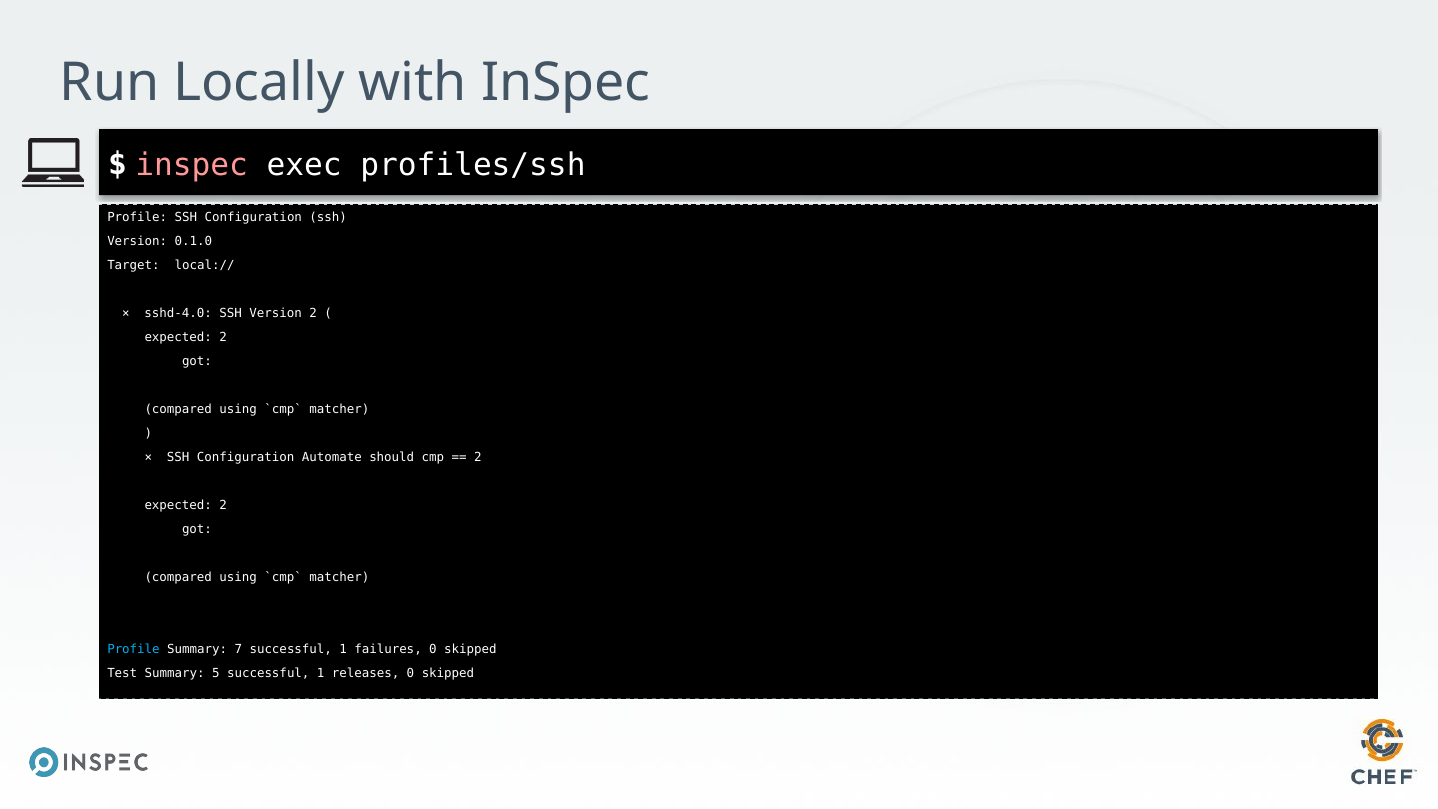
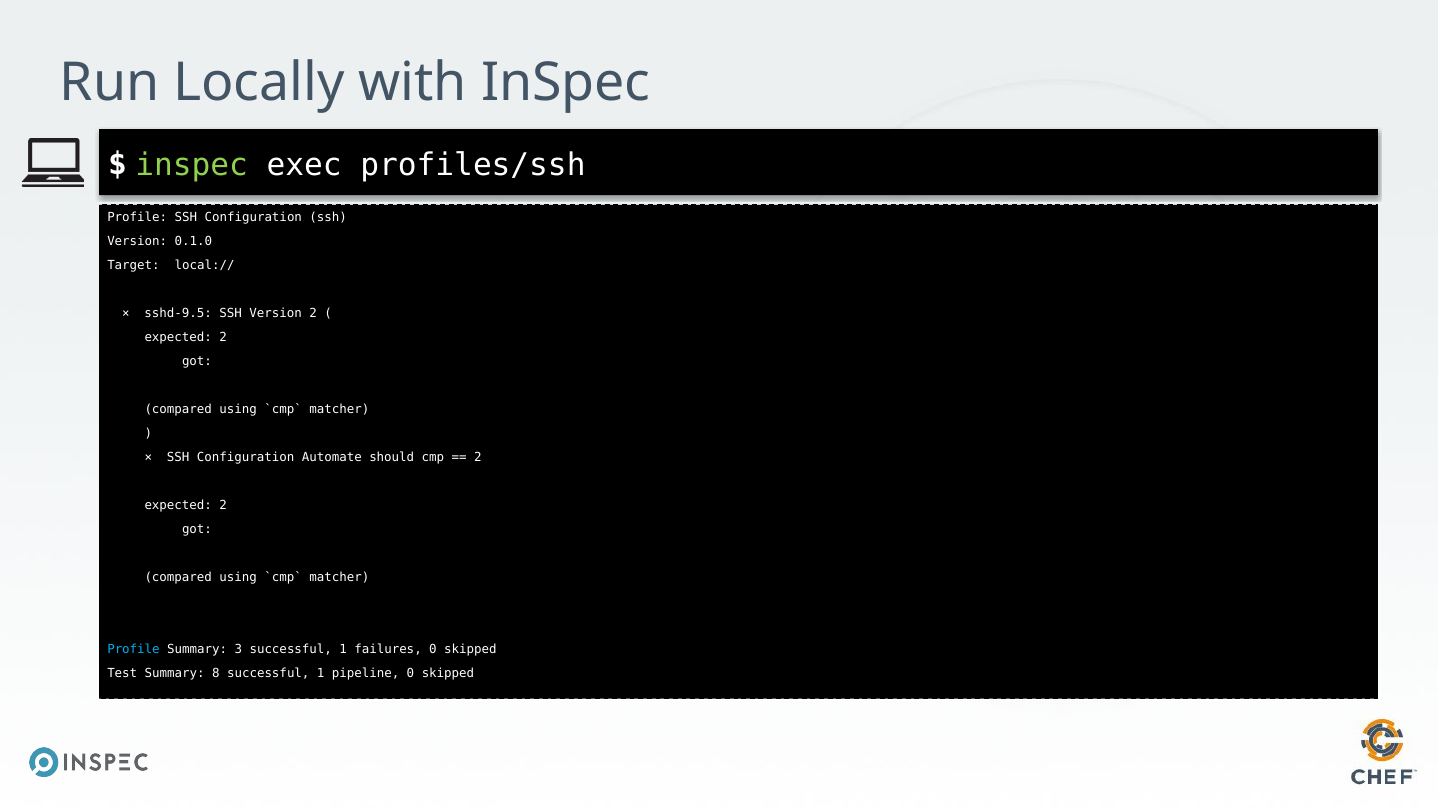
inspec at (192, 165) colour: pink -> light green
sshd-4.0: sshd-4.0 -> sshd-9.5
7: 7 -> 3
5: 5 -> 8
releases: releases -> pipeline
